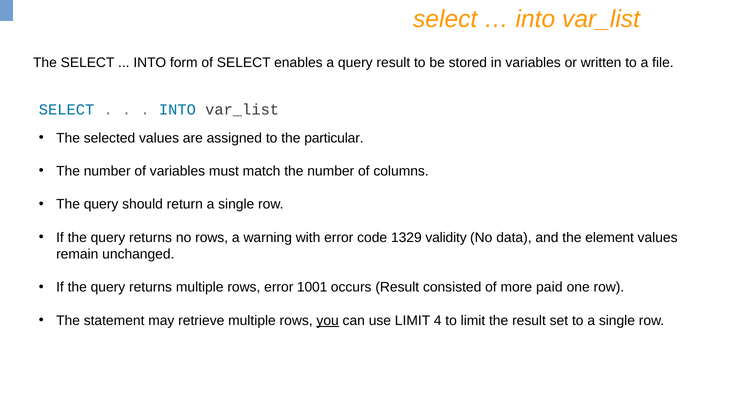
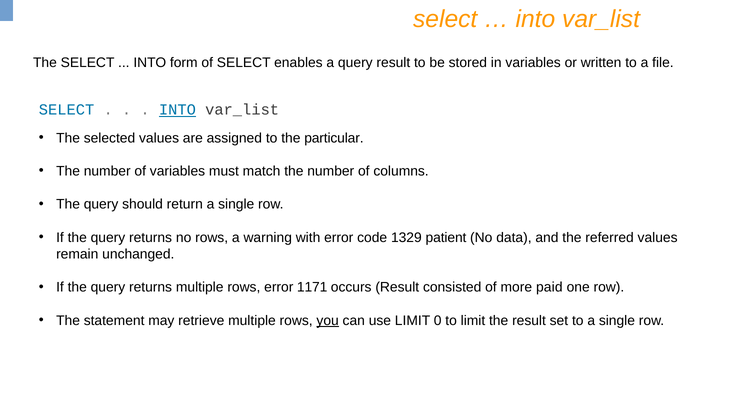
INTO at (177, 110) underline: none -> present
validity: validity -> patient
element: element -> referred
1001: 1001 -> 1171
4: 4 -> 0
